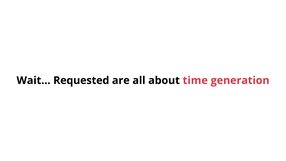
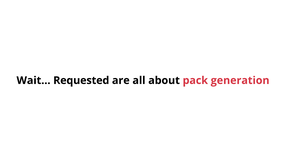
time: time -> pack
